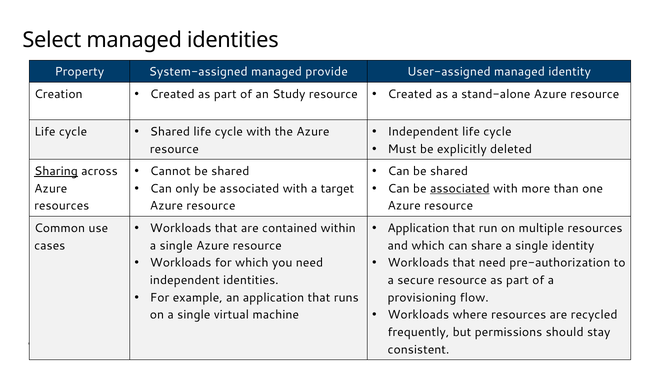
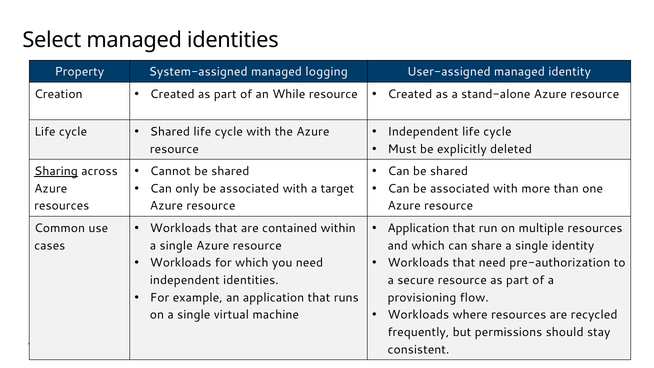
provide: provide -> logging
Study: Study -> While
associated at (460, 189) underline: present -> none
